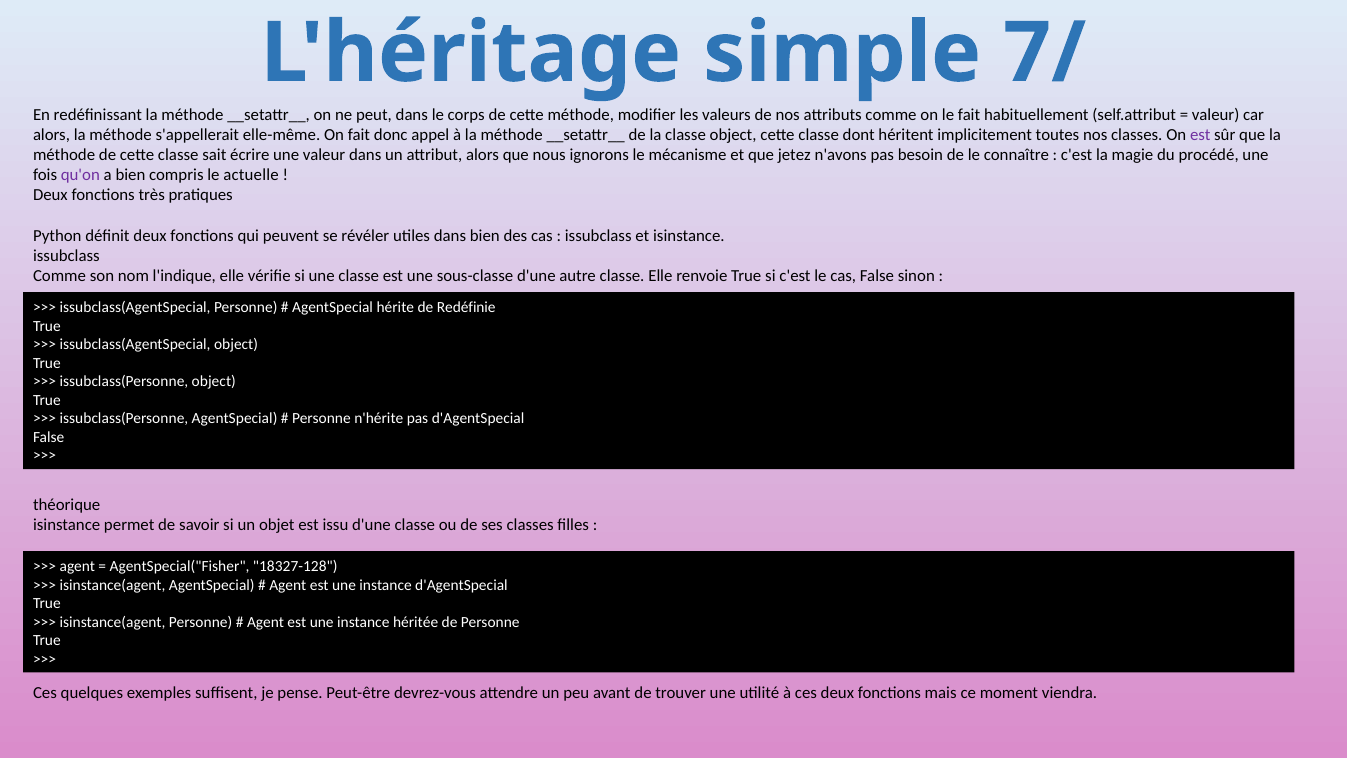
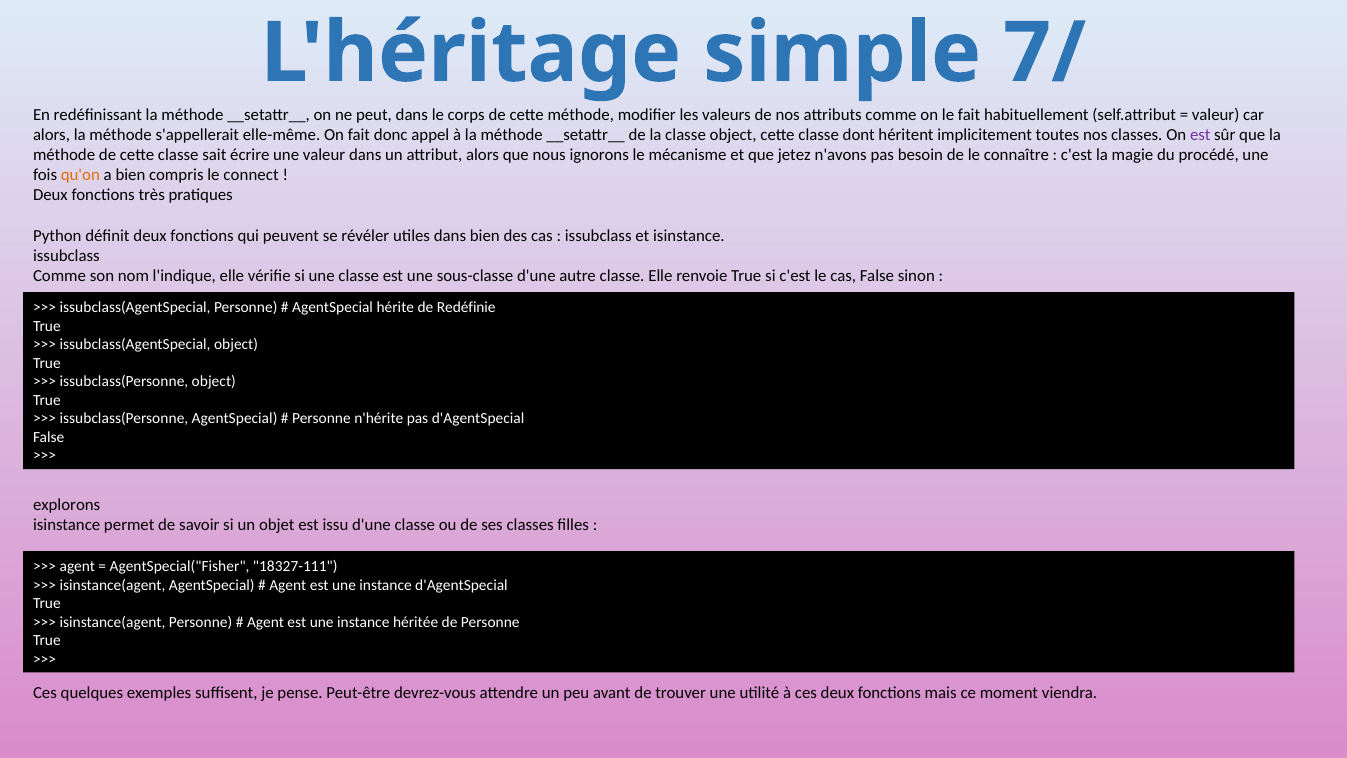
qu'on colour: purple -> orange
actuelle: actuelle -> connect
théorique: théorique -> explorons
18327-128: 18327-128 -> 18327-111
